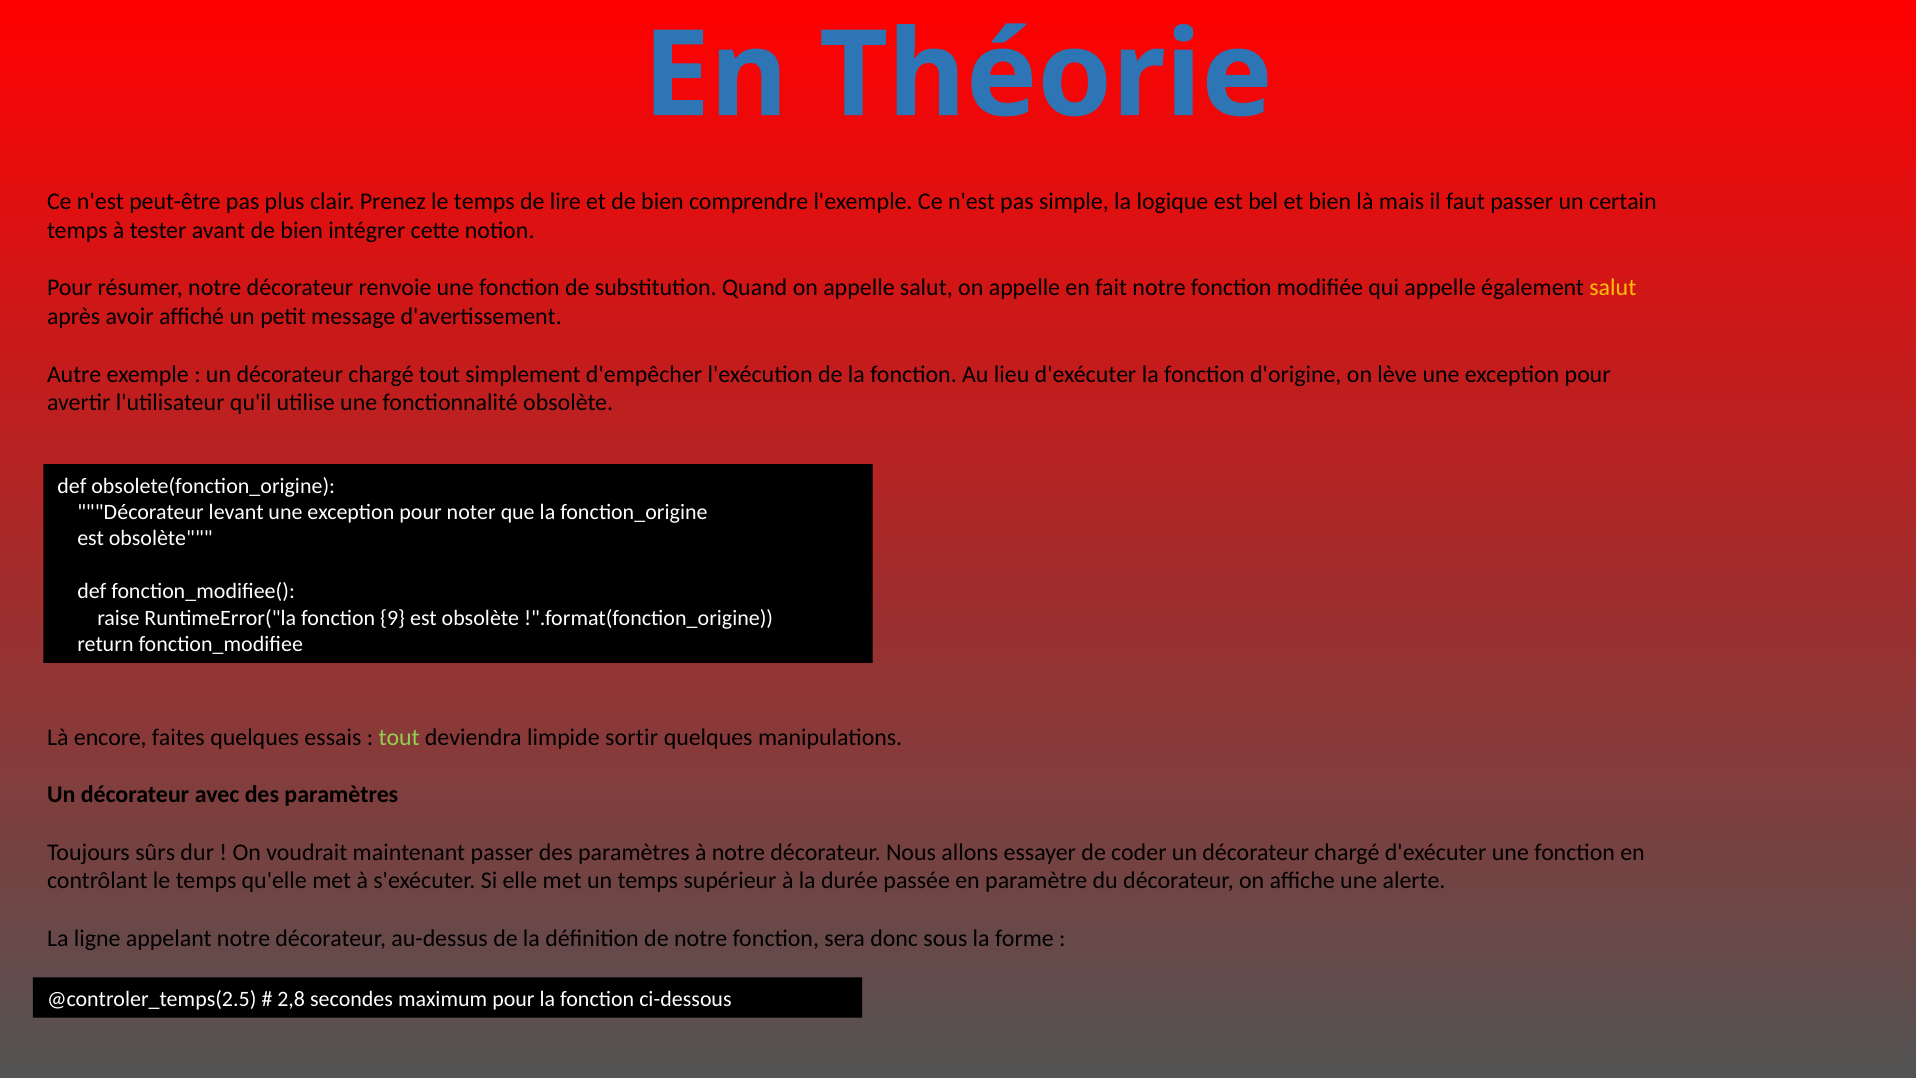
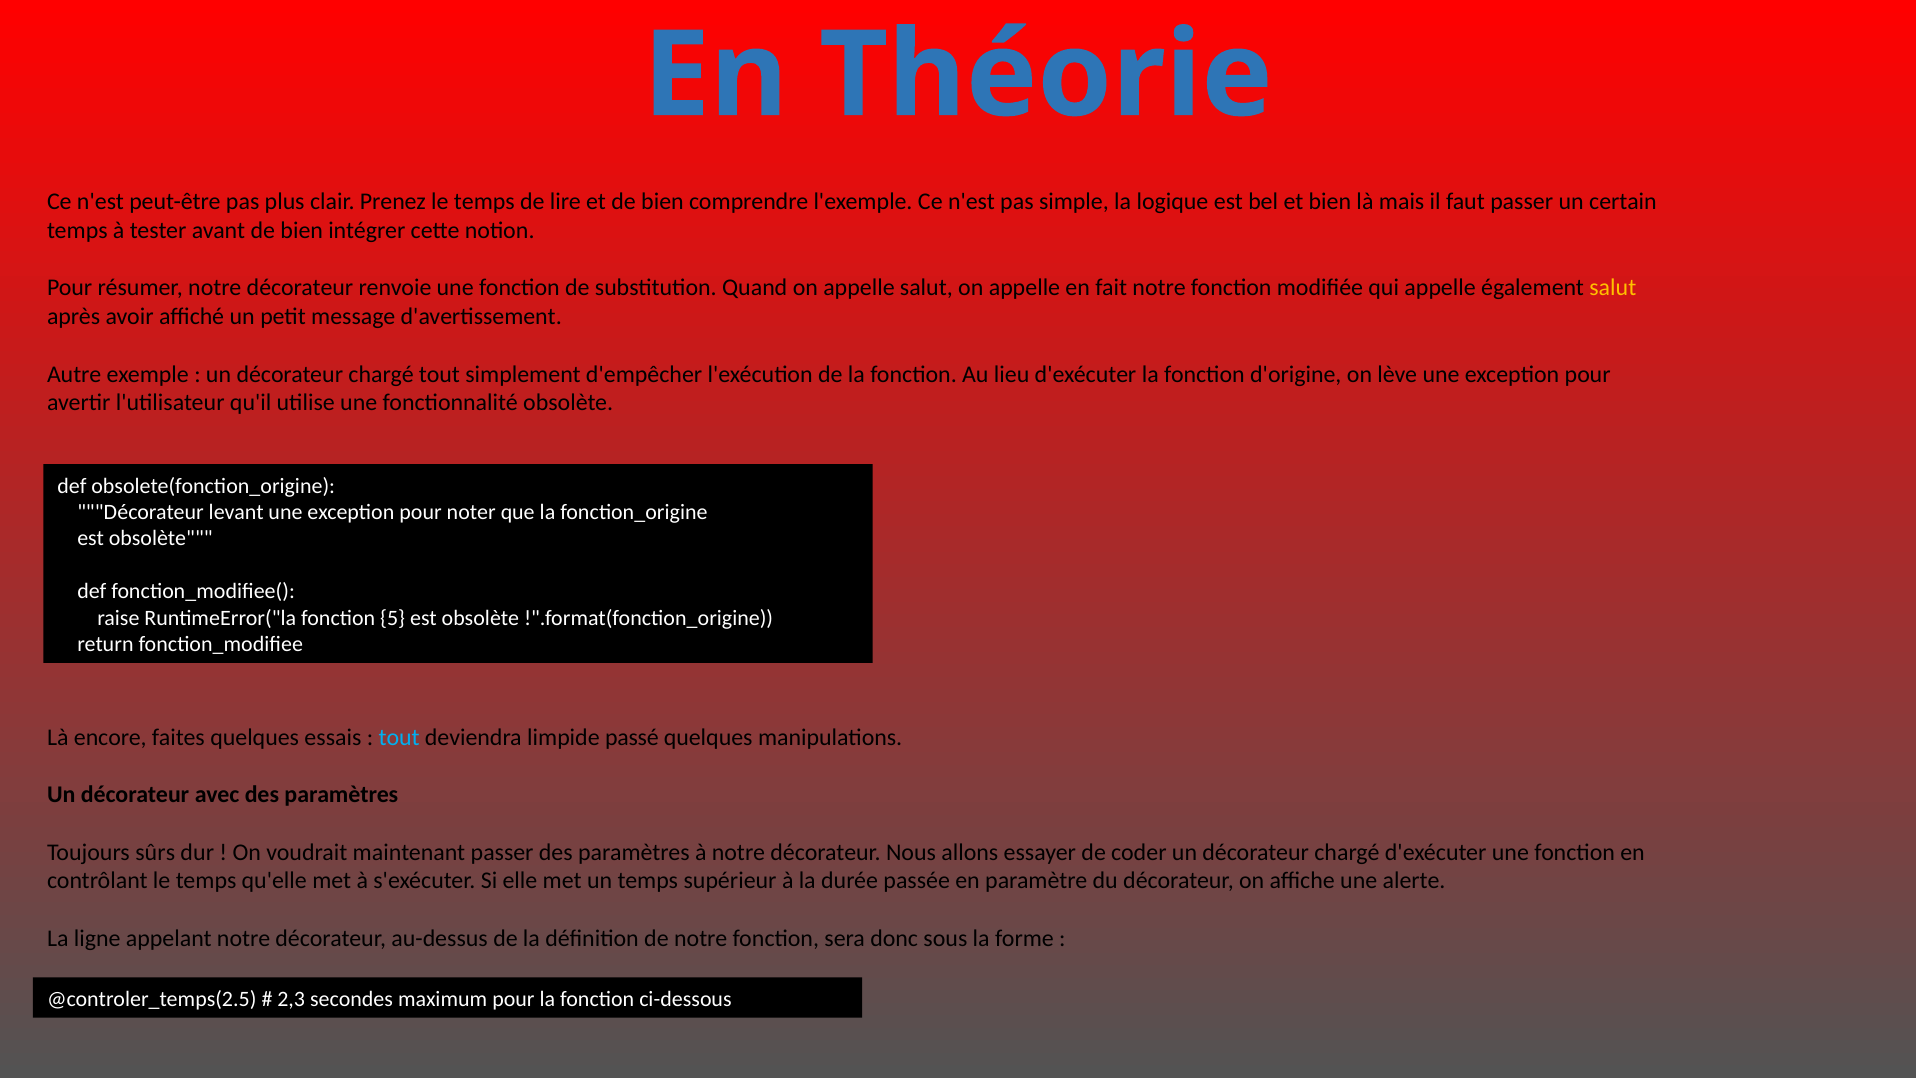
9: 9 -> 5
tout at (399, 737) colour: light green -> light blue
sortir: sortir -> passé
2,8: 2,8 -> 2,3
